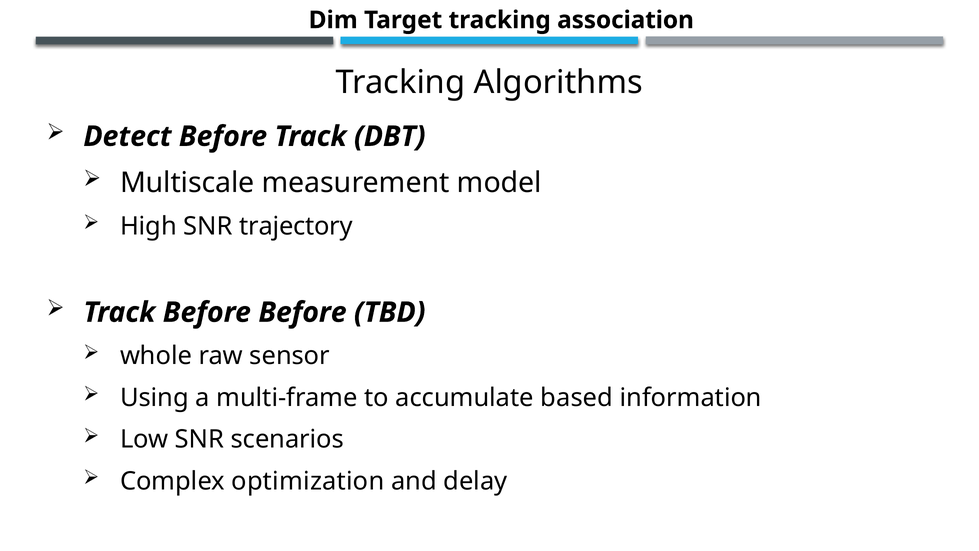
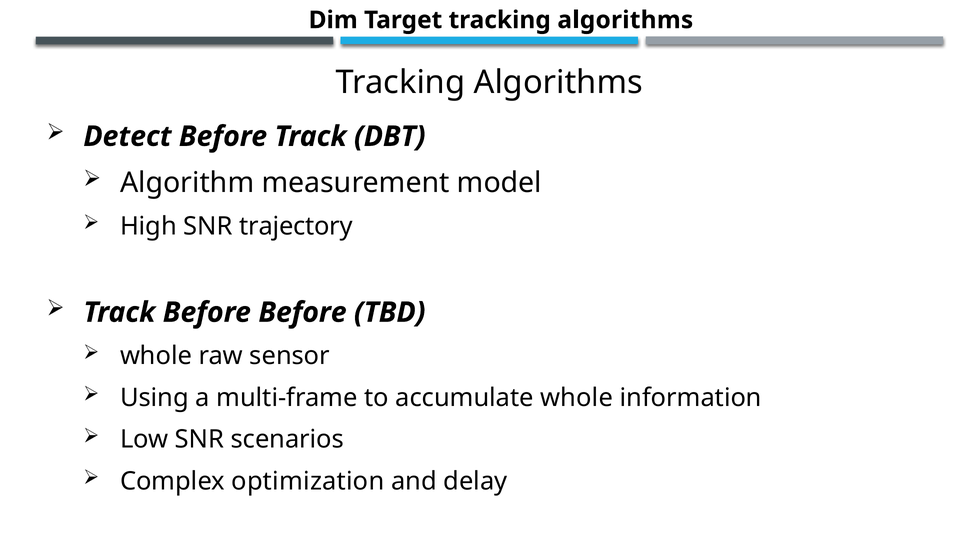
Target tracking association: association -> algorithms
Multiscale: Multiscale -> Algorithm
accumulate based: based -> whole
